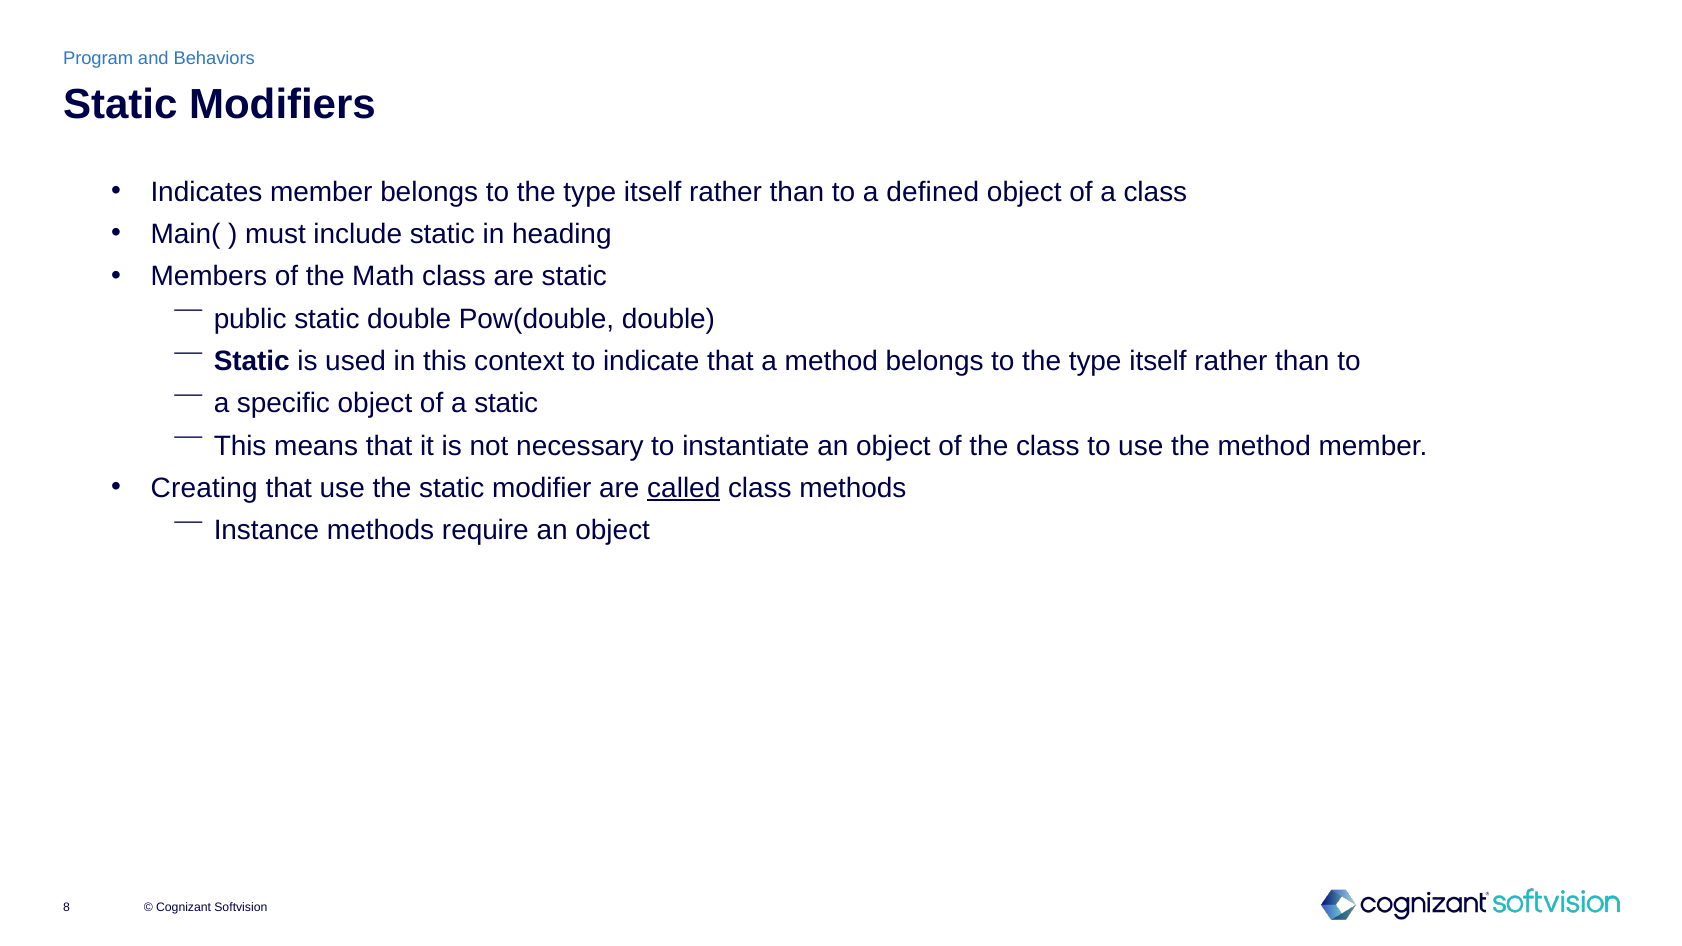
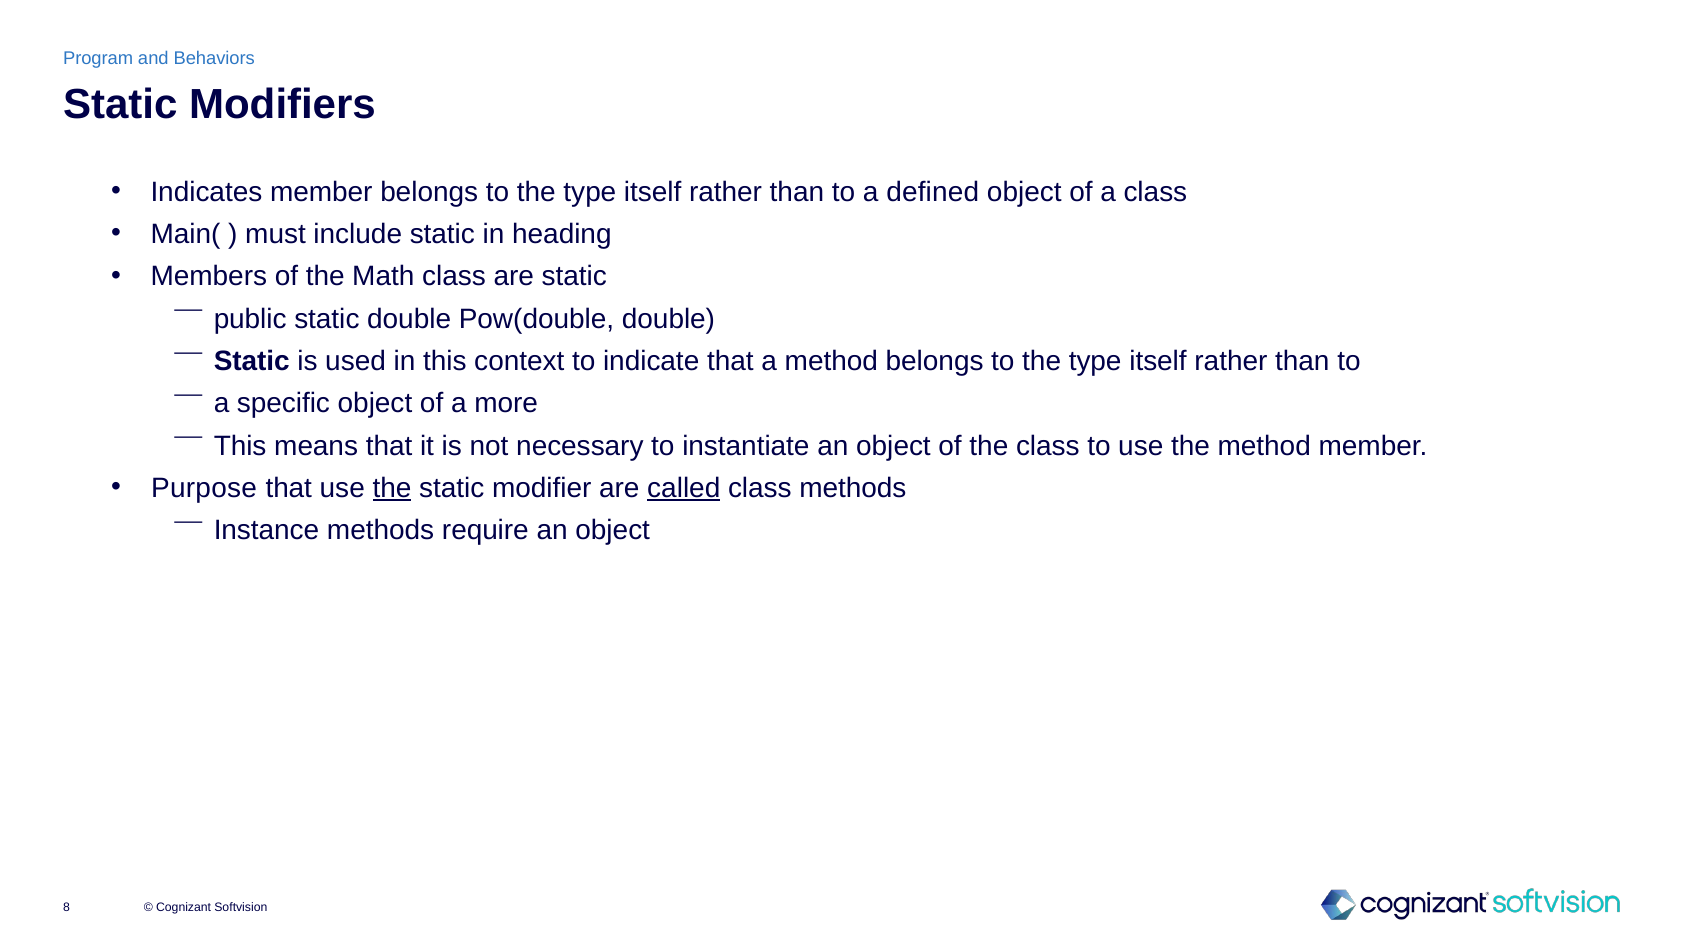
a static: static -> more
Creating: Creating -> Purpose
the at (392, 488) underline: none -> present
